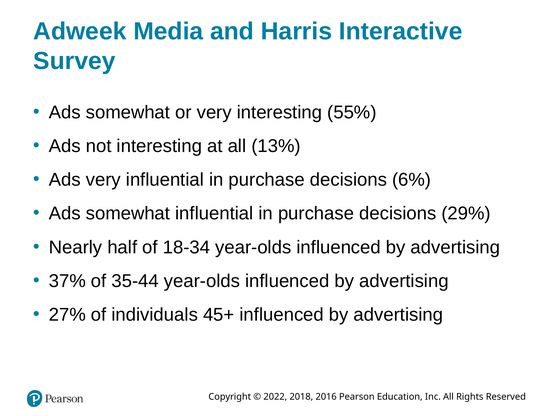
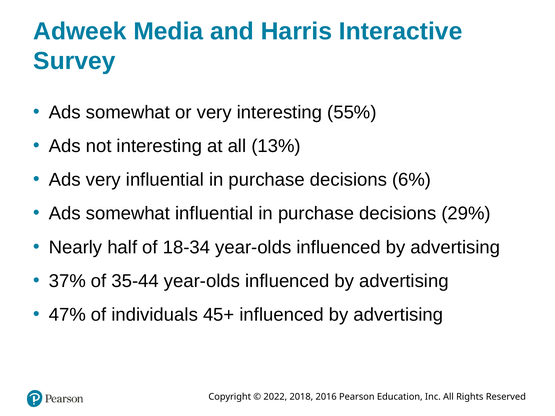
27%: 27% -> 47%
